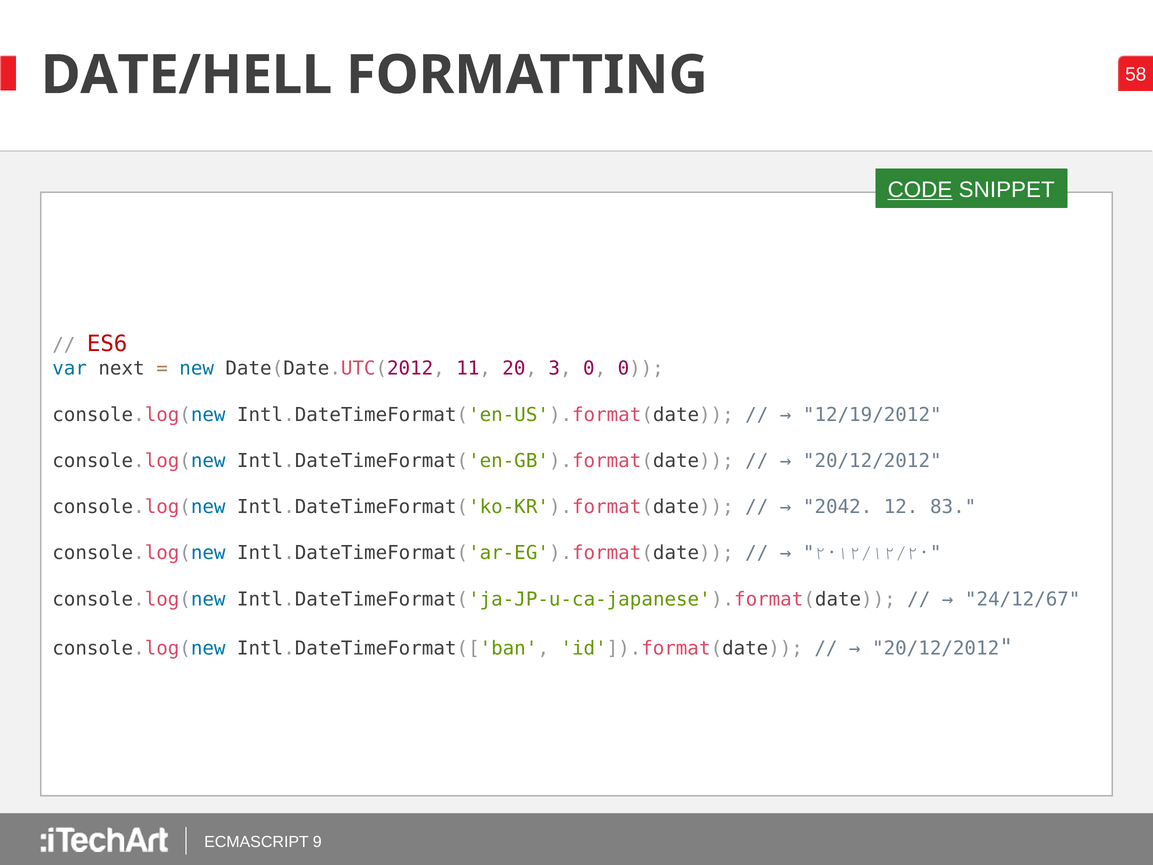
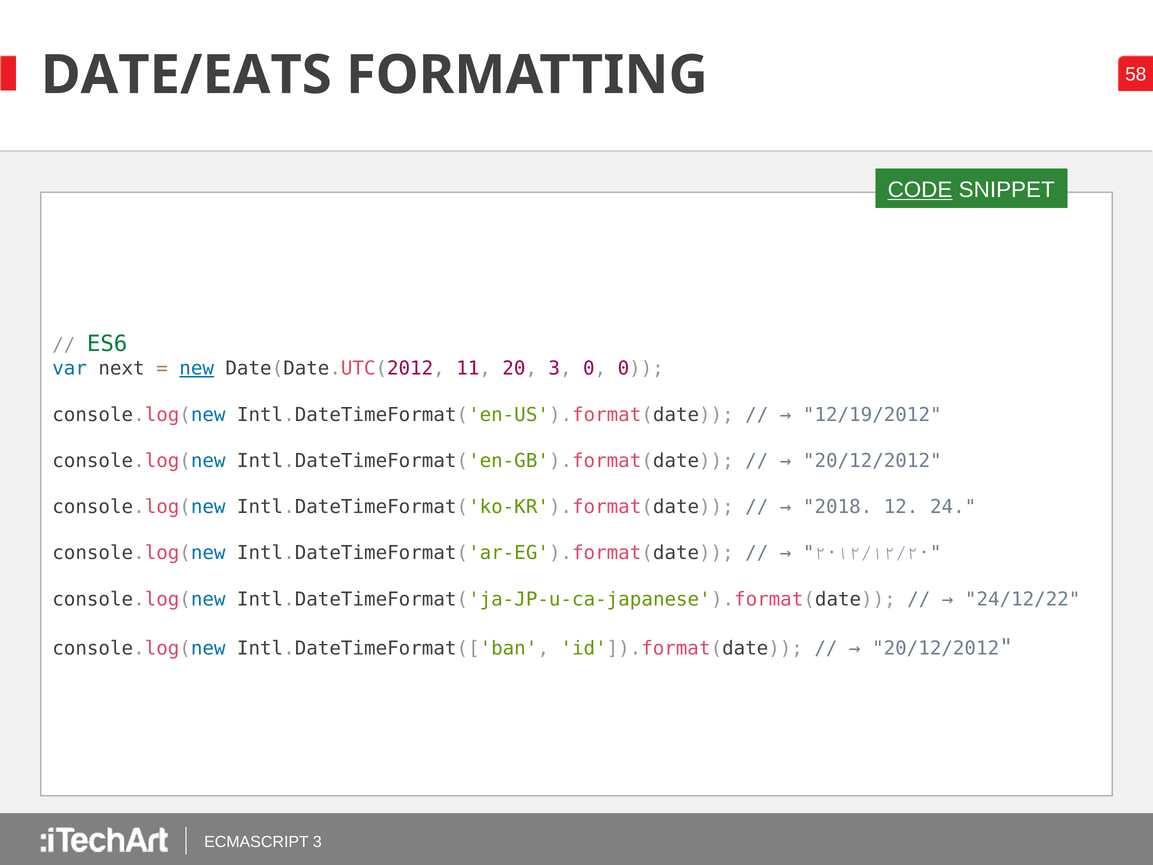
DATE/HELL: DATE/HELL -> DATE/EATS
ES6 colour: red -> green
new underline: none -> present
2042: 2042 -> 2018
83: 83 -> 24
24/12/67: 24/12/67 -> 24/12/22
ECMASCRIPT 9: 9 -> 3
